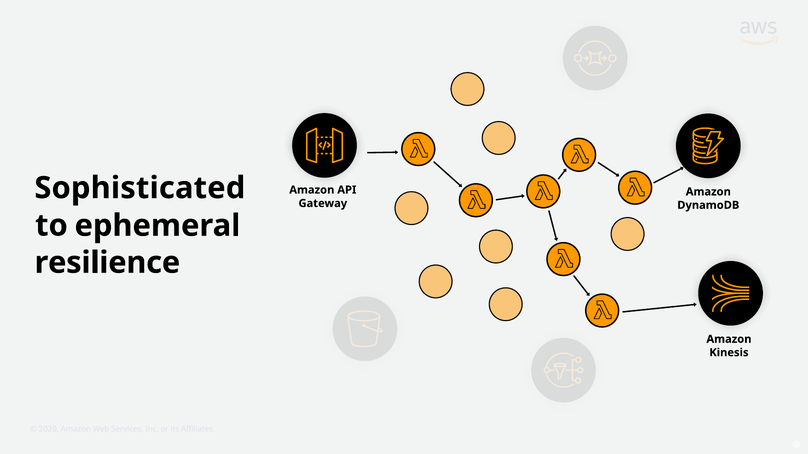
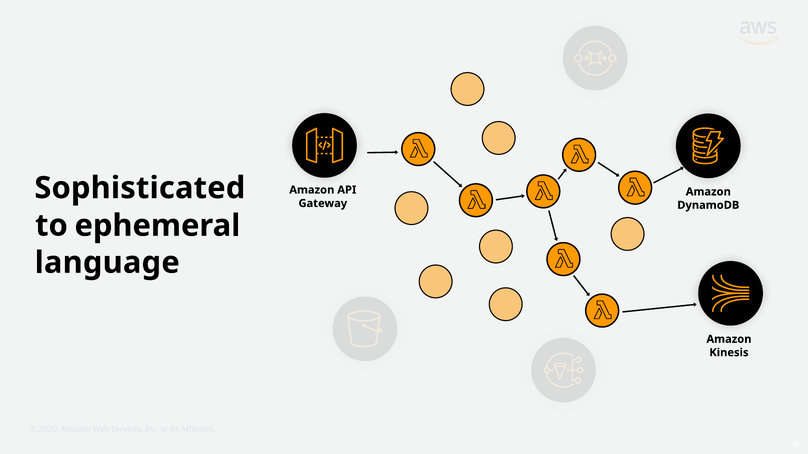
resilience: resilience -> language
